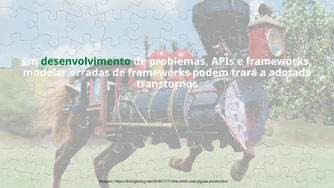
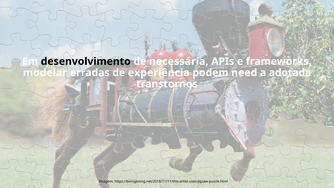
desenvolvimento colour: green -> black
problemas: problemas -> necessária
de frameworks: frameworks -> experiência
trará: trará -> need
